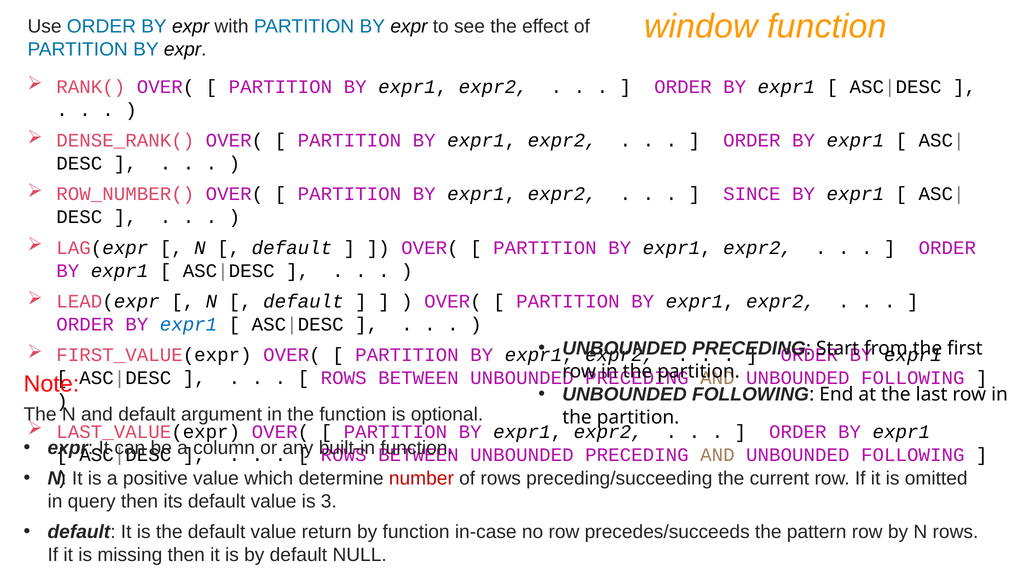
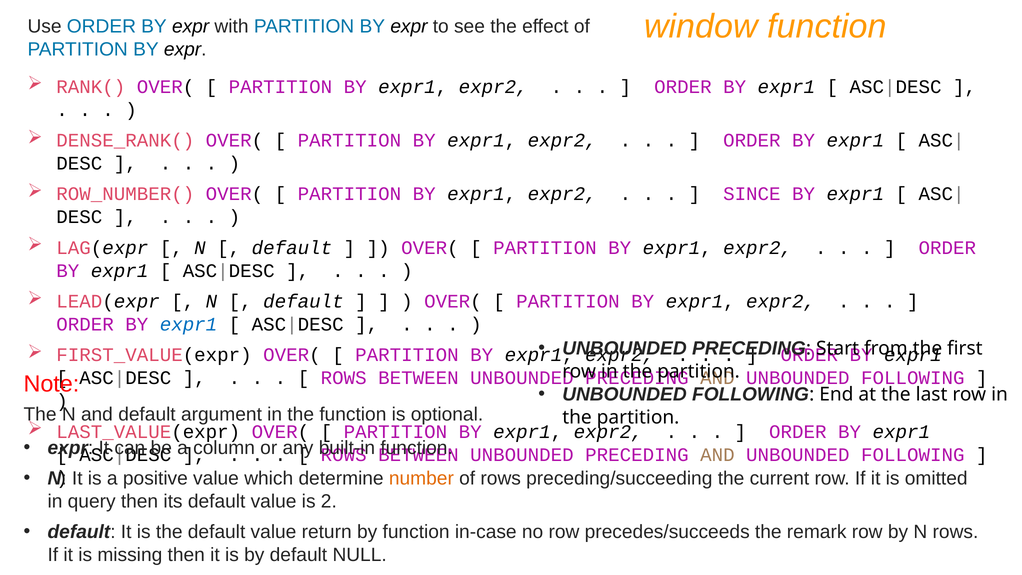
number colour: red -> orange
3: 3 -> 2
pattern: pattern -> remark
